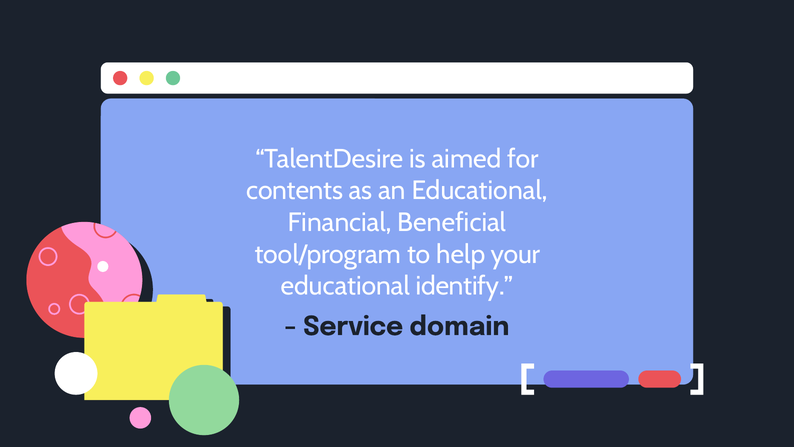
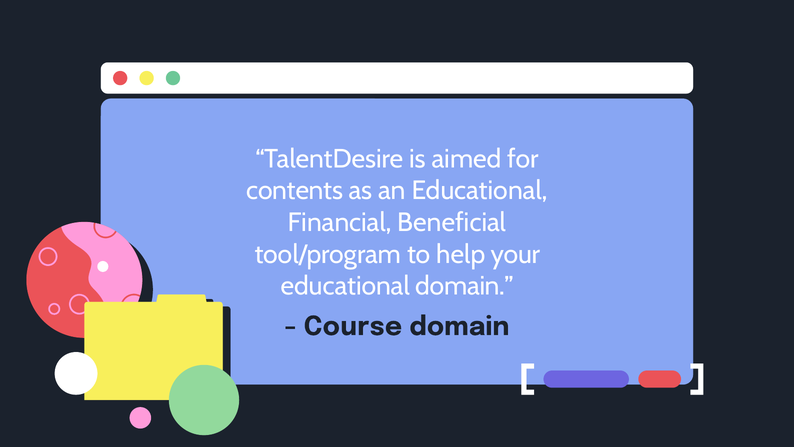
educational identify: identify -> domain
Service: Service -> Course
